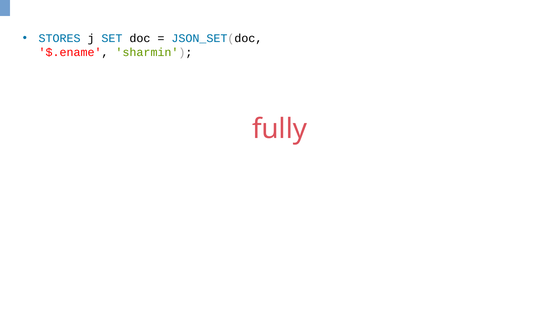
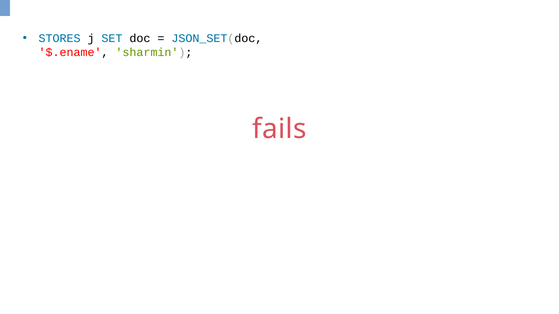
fully: fully -> fails
